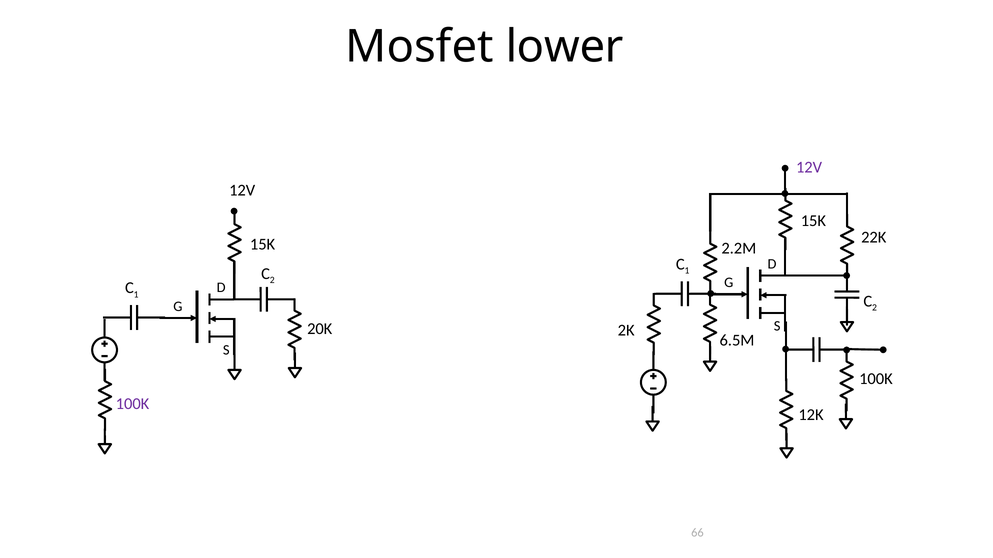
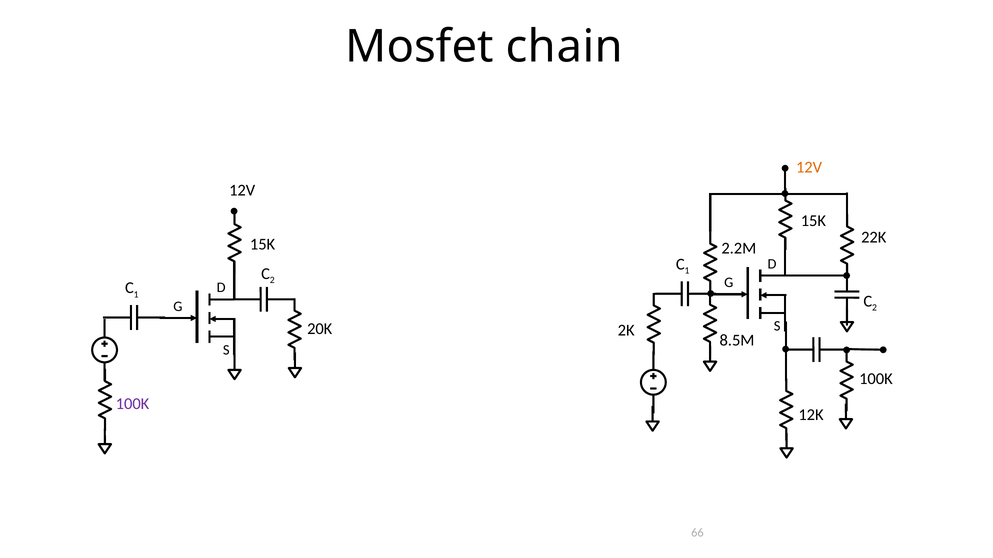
lower: lower -> chain
12V at (809, 168) colour: purple -> orange
6.5M: 6.5M -> 8.5M
